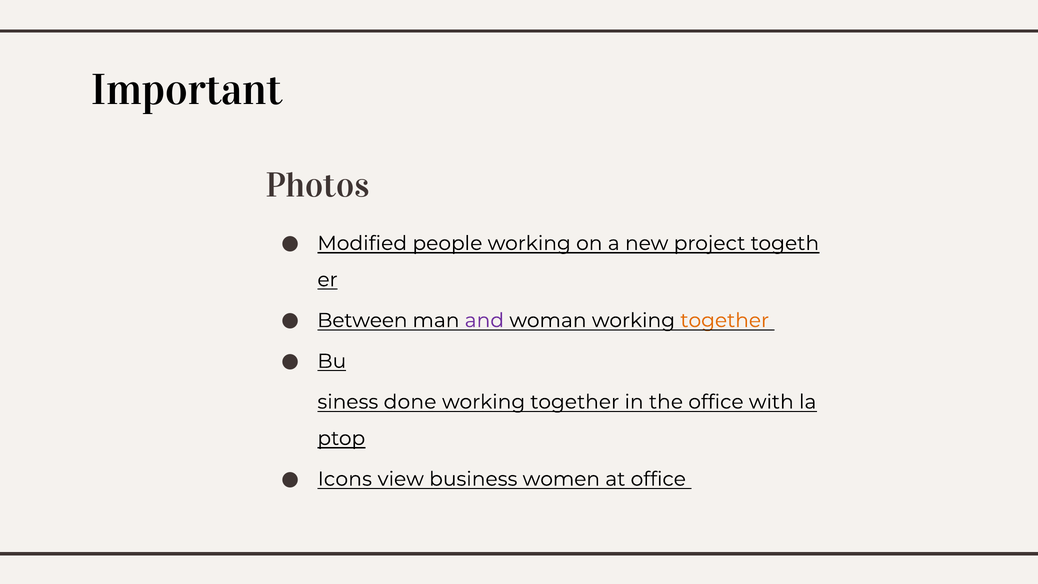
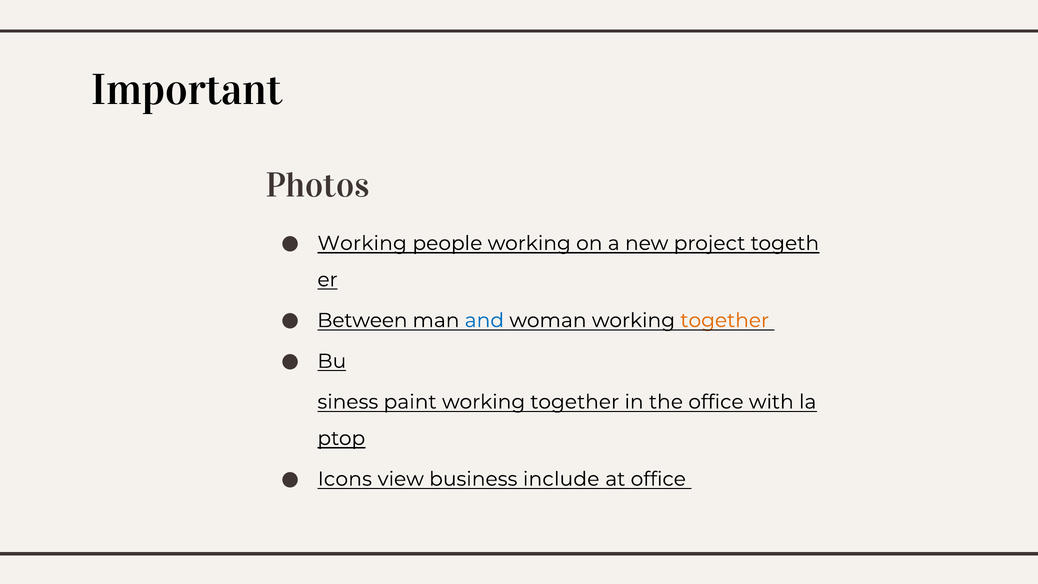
Modified at (362, 243): Modified -> Working
and colour: purple -> blue
done: done -> paint
women: women -> include
